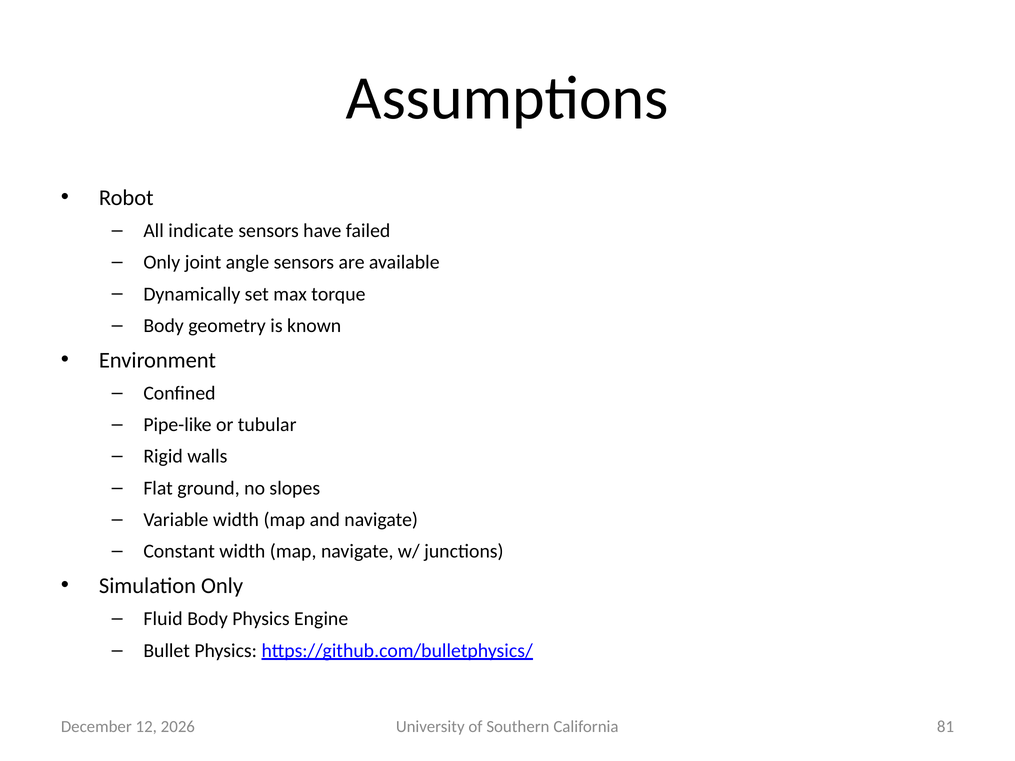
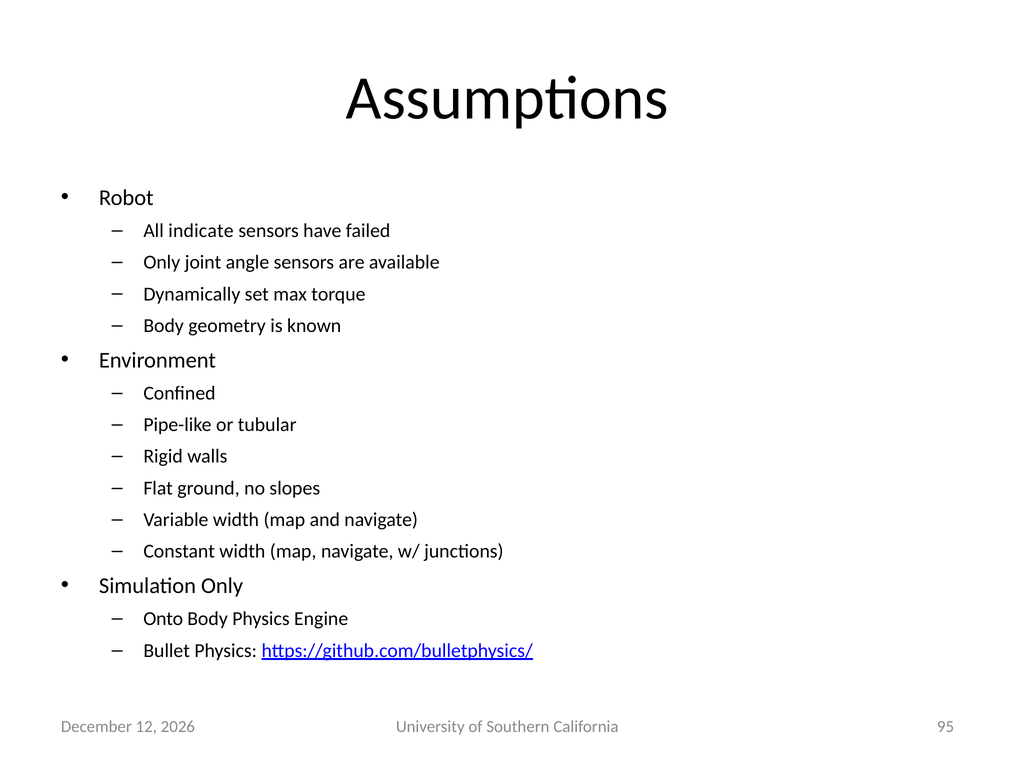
Fluid: Fluid -> Onto
81: 81 -> 95
